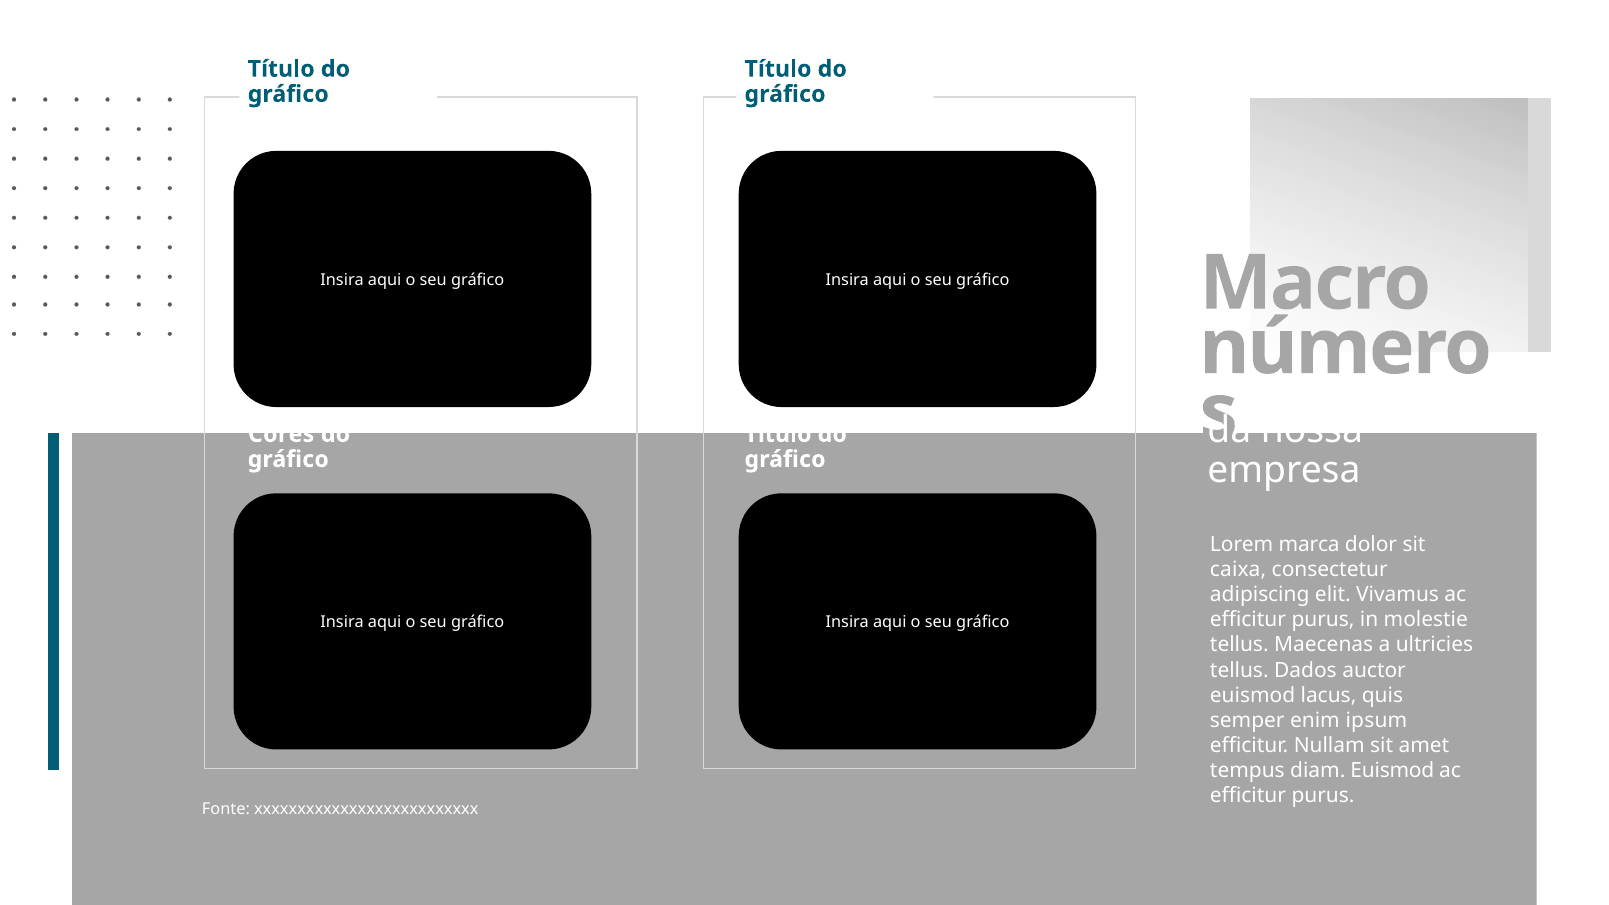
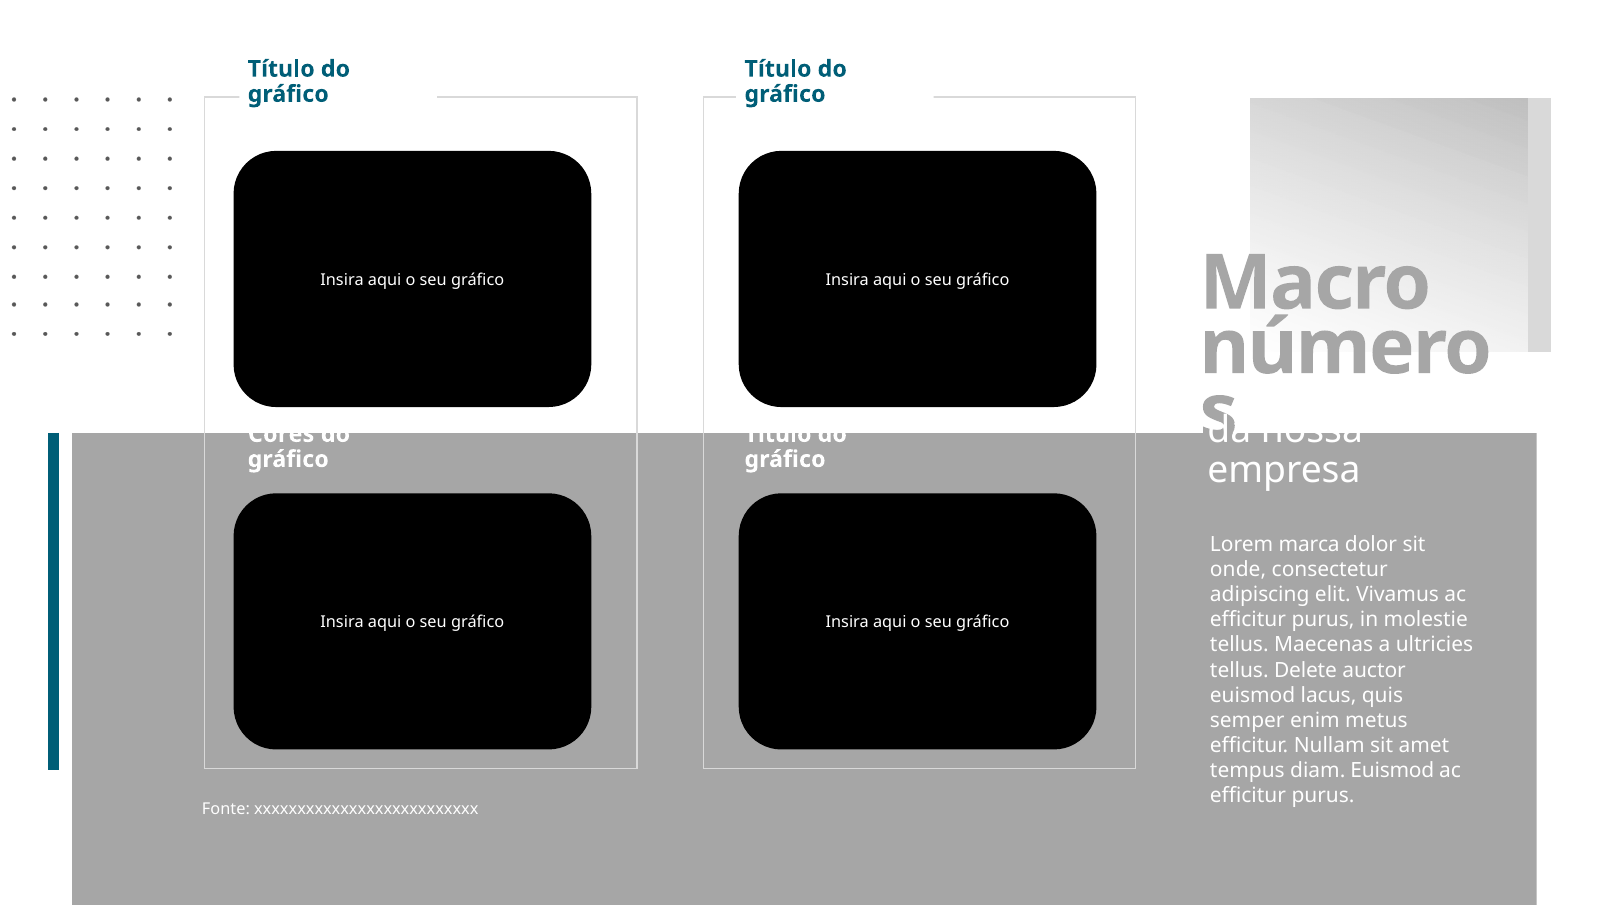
caixa: caixa -> onde
Dados: Dados -> Delete
ipsum: ipsum -> metus
